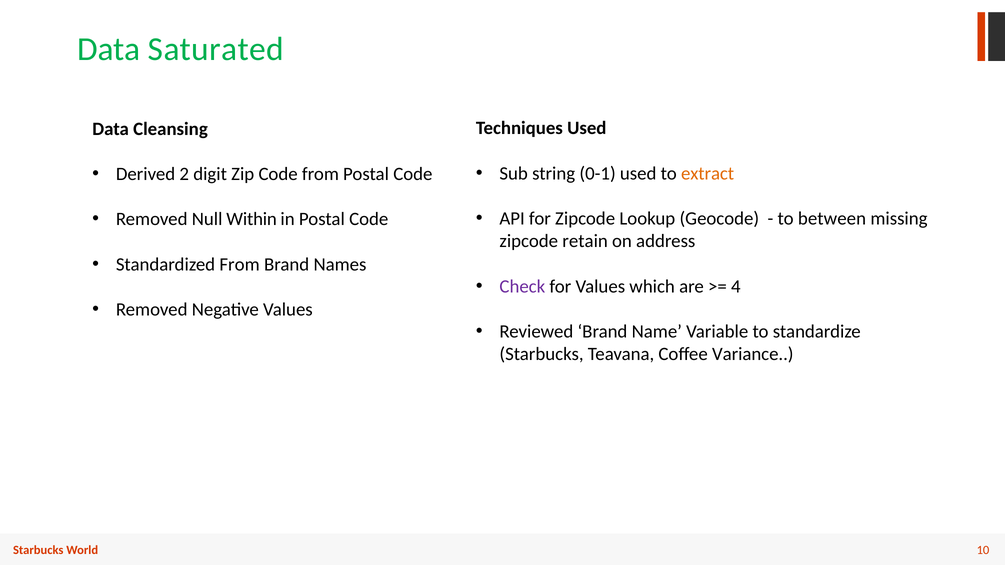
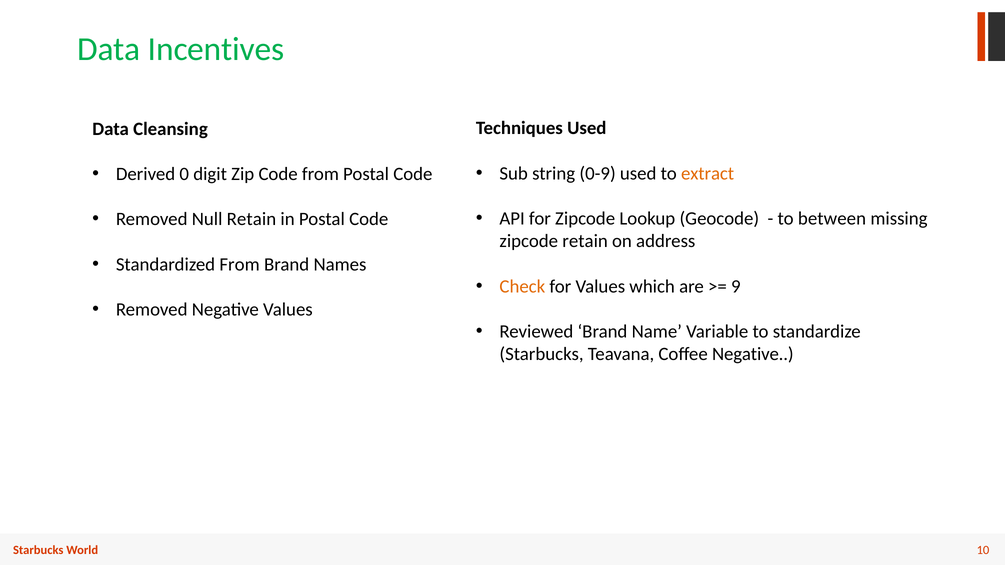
Saturated: Saturated -> Incentives
0-1: 0-1 -> 0-9
2: 2 -> 0
Null Within: Within -> Retain
Check colour: purple -> orange
4: 4 -> 9
Coffee Variance: Variance -> Negative
